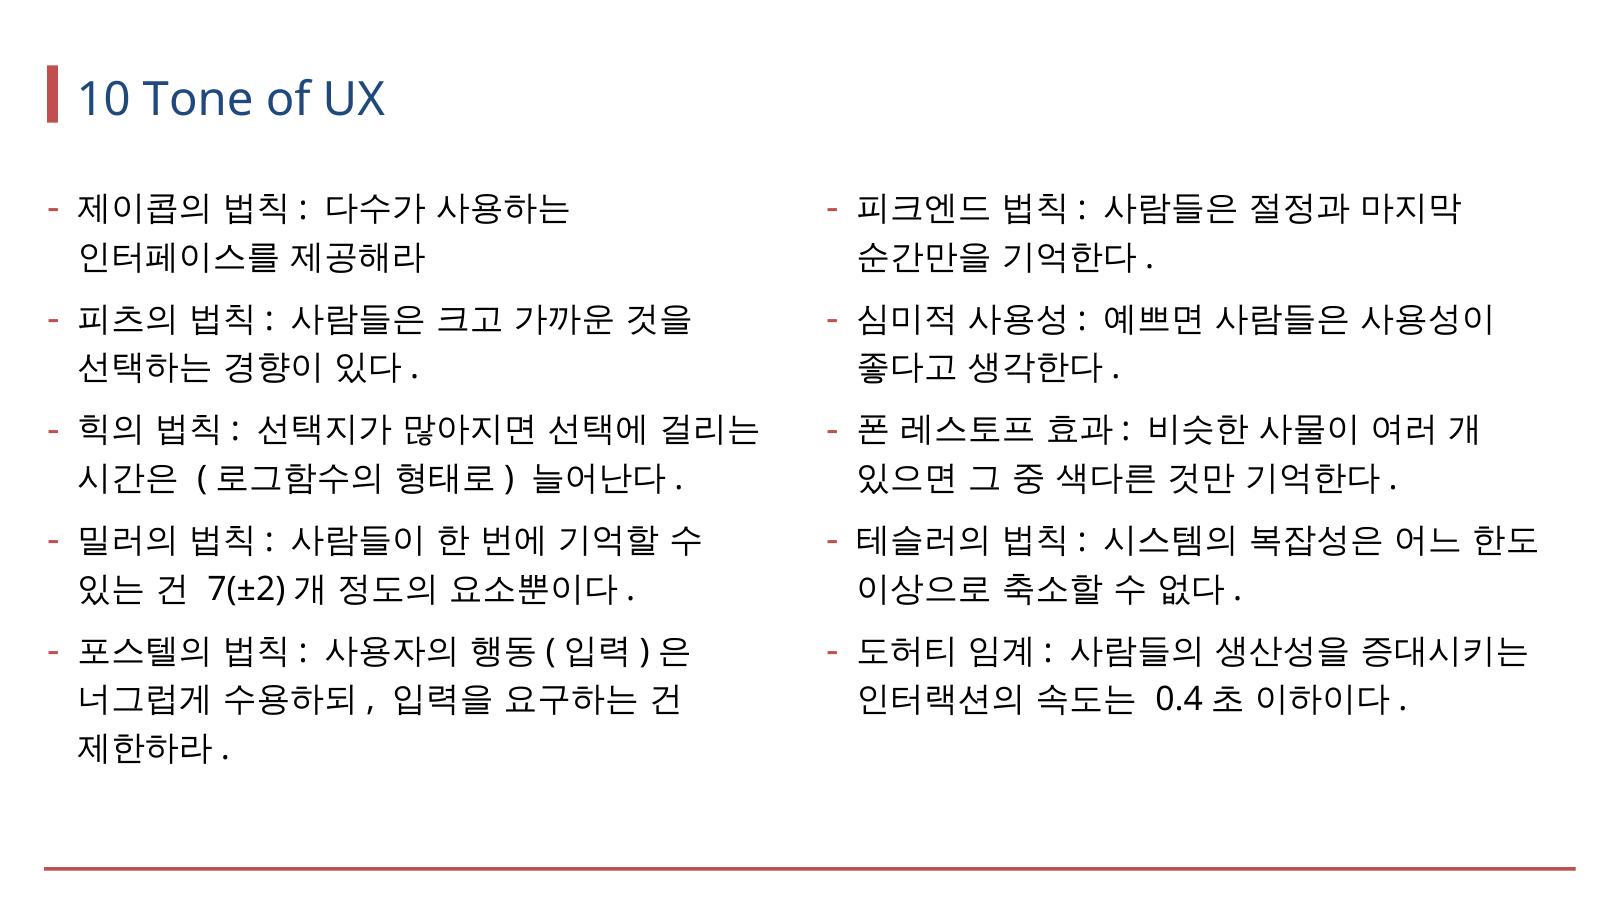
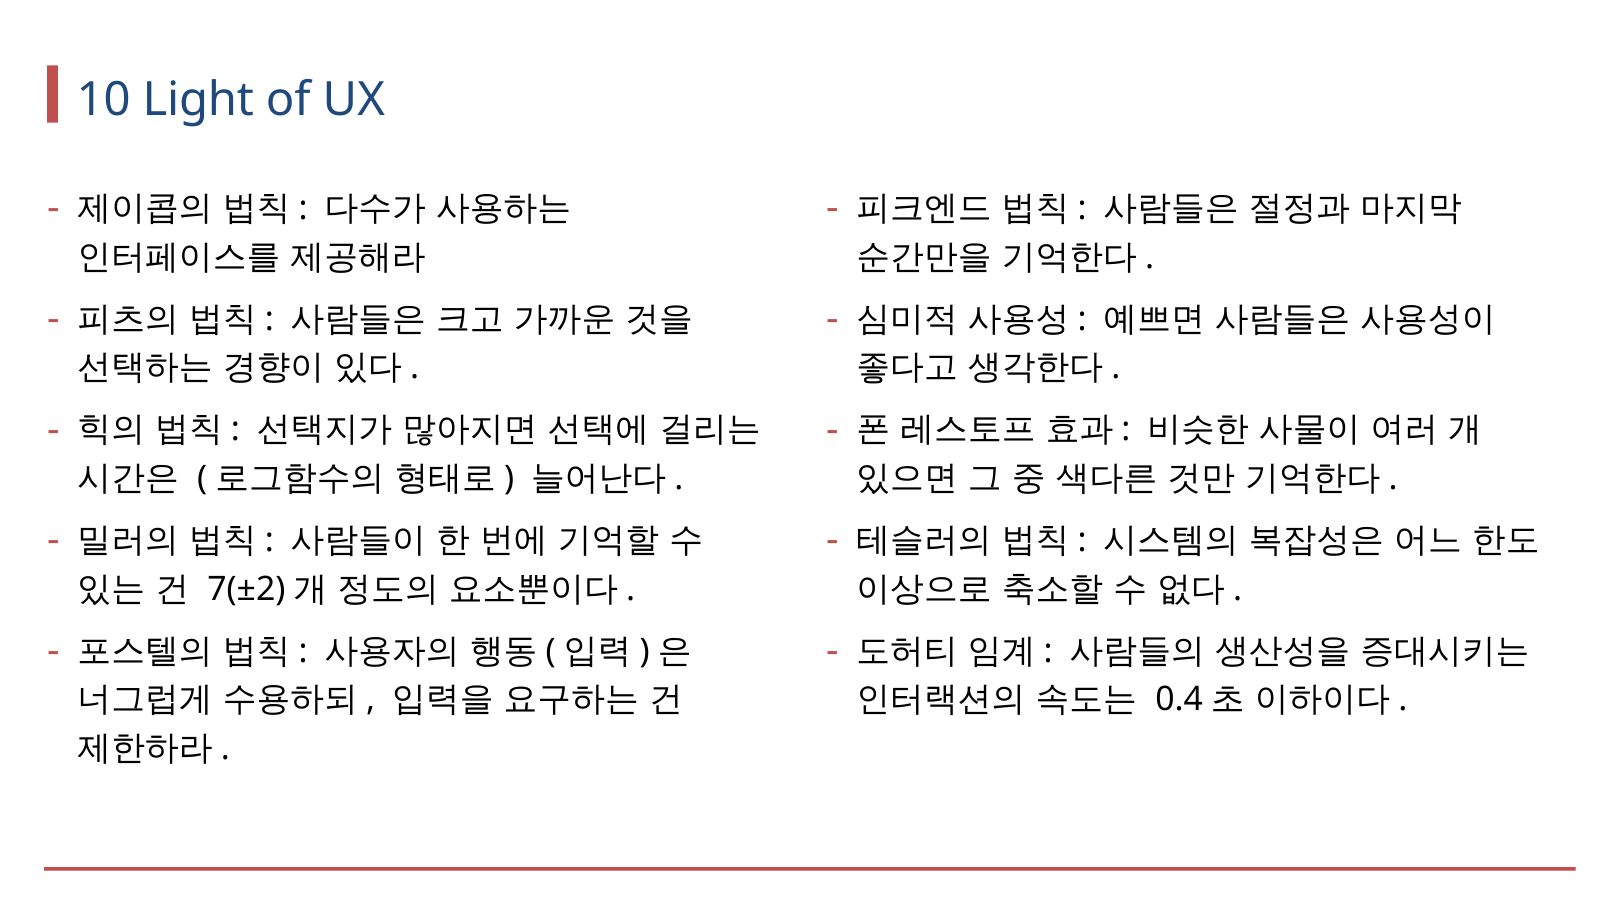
Tone: Tone -> Light
